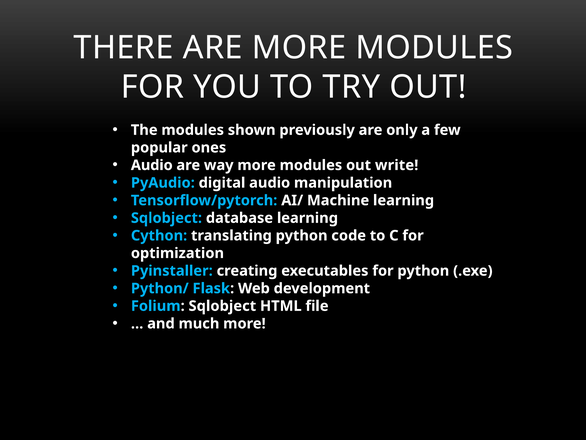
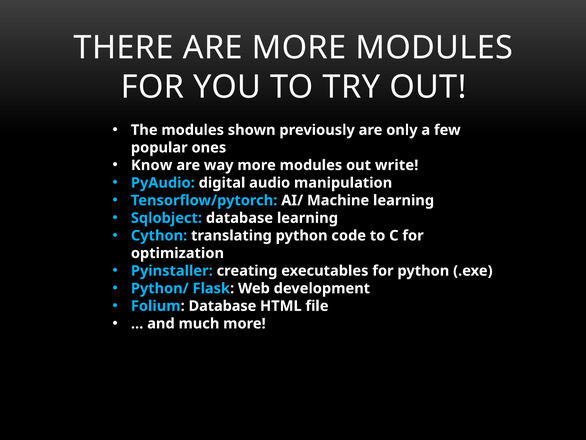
Audio at (152, 165): Audio -> Know
Folium Sqlobject: Sqlobject -> Database
